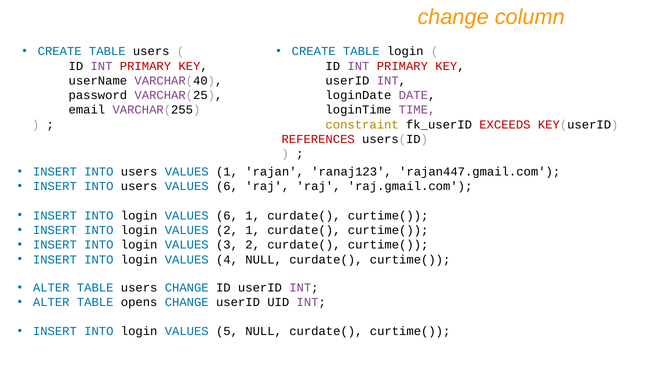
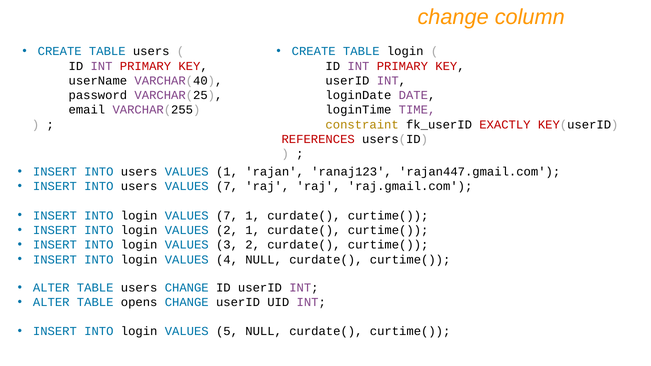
EXCEEDS: EXCEEDS -> EXACTLY
users VALUES 6: 6 -> 7
login VALUES 6: 6 -> 7
